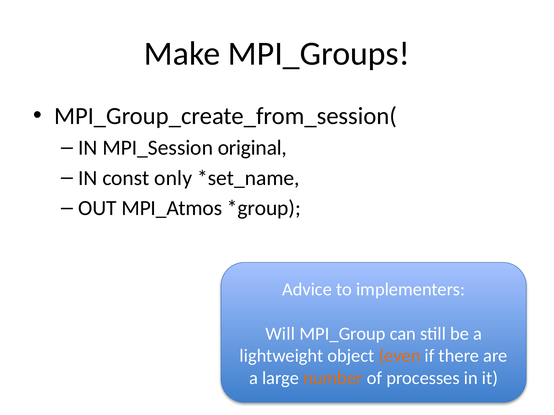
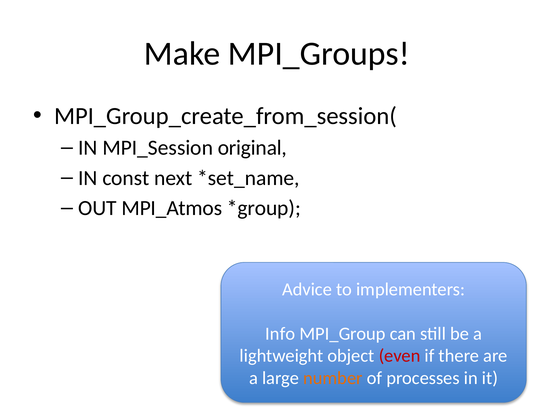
only: only -> next
Will: Will -> Info
even colour: orange -> red
